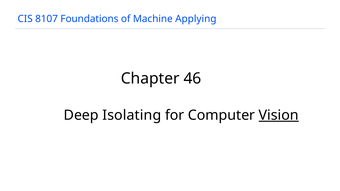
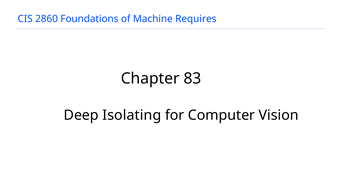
8107: 8107 -> 2860
Applying: Applying -> Requires
46: 46 -> 83
Vision underline: present -> none
